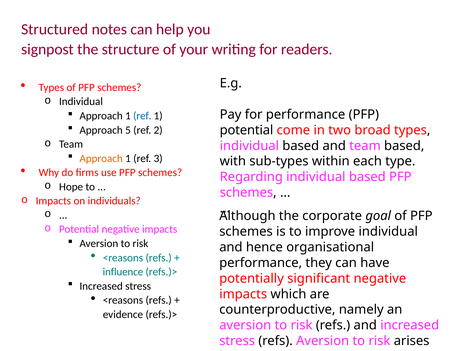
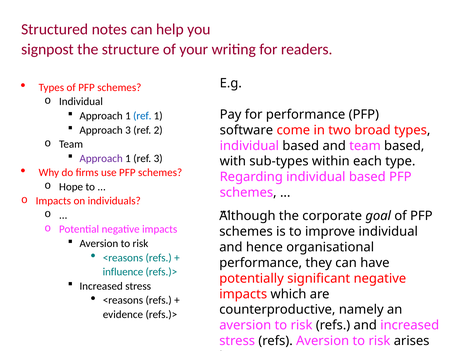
Approach 5: 5 -> 3
potential at (246, 130): potential -> software
Approach at (101, 158) colour: orange -> purple
